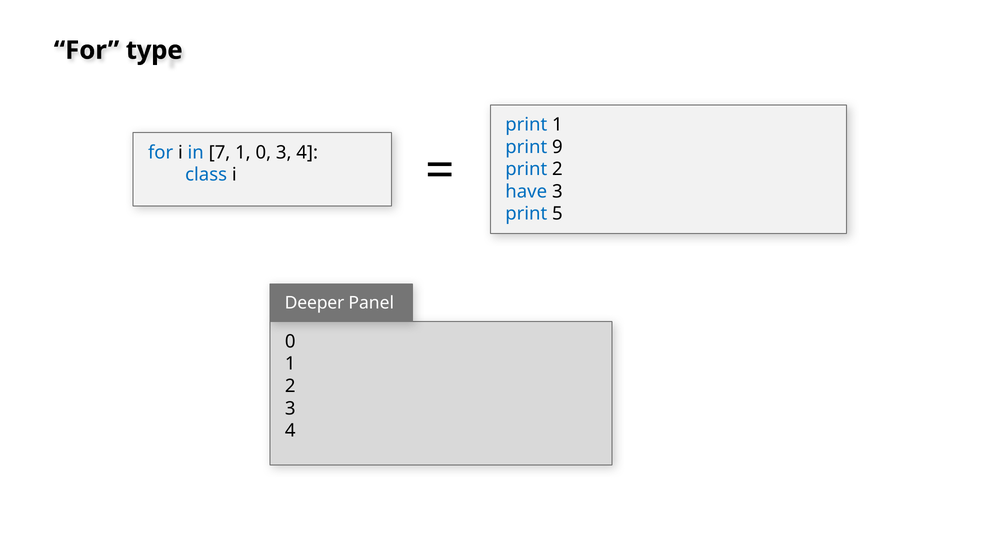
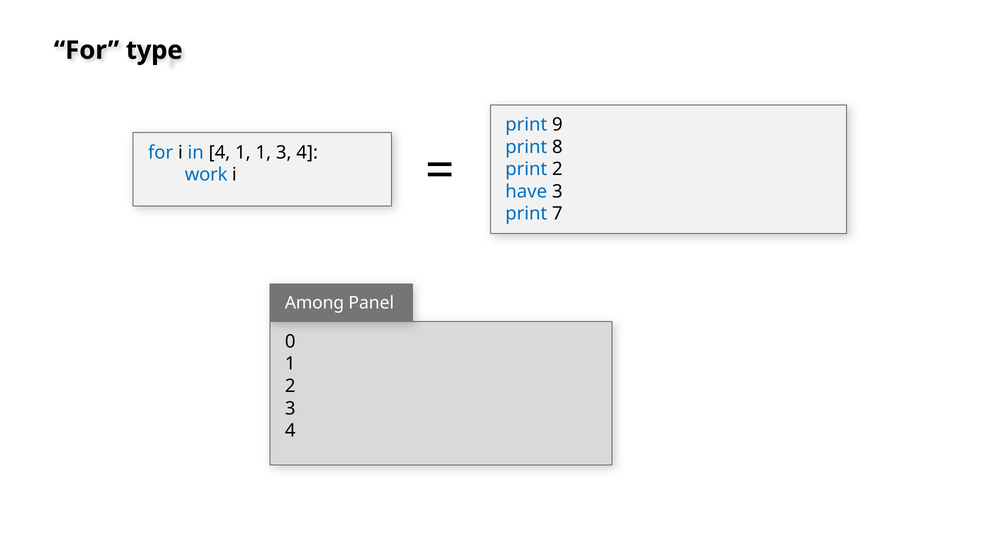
print 1: 1 -> 9
9: 9 -> 8
in 7: 7 -> 4
1 0: 0 -> 1
class: class -> work
5: 5 -> 7
Deeper: Deeper -> Among
